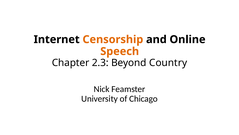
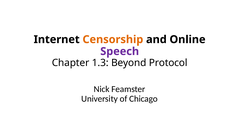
Speech colour: orange -> purple
2.3: 2.3 -> 1.3
Country: Country -> Protocol
